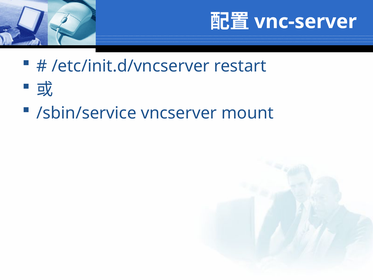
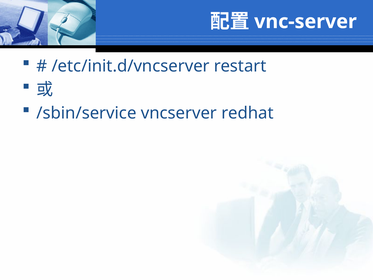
mount: mount -> redhat
